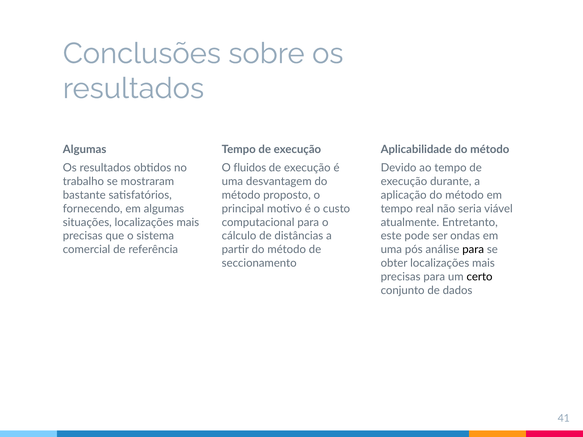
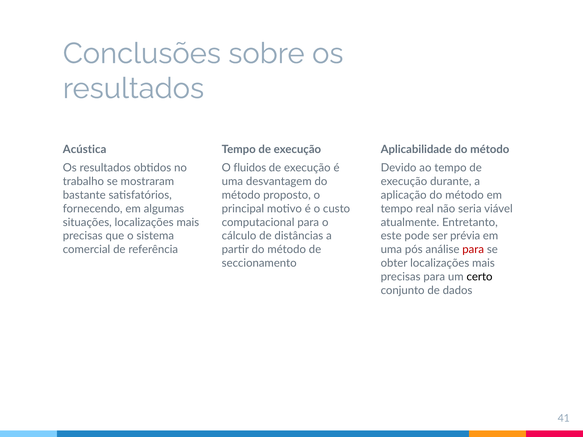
Algumas at (85, 149): Algumas -> Acústica
ondas: ondas -> prévia
para at (473, 250) colour: black -> red
